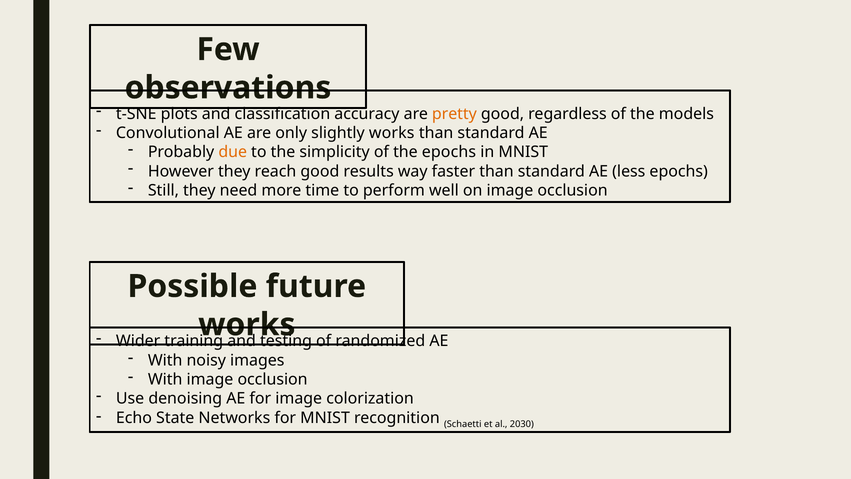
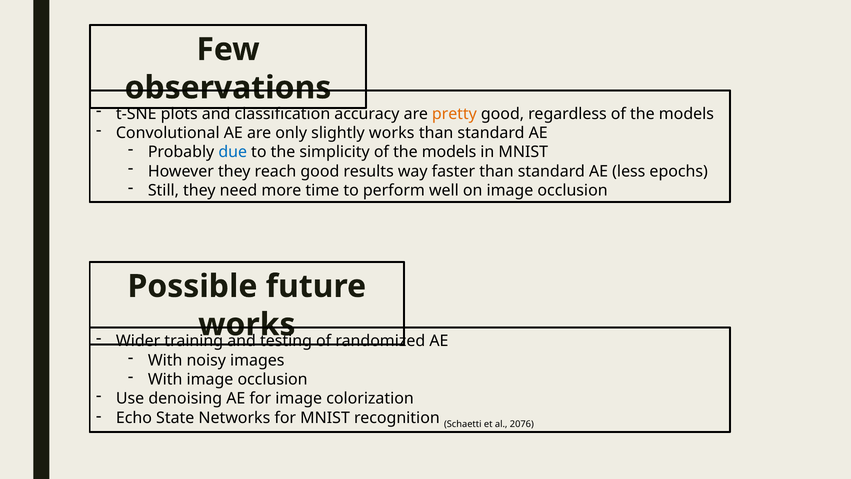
due colour: orange -> blue
simplicity of the epochs: epochs -> models
2030: 2030 -> 2076
